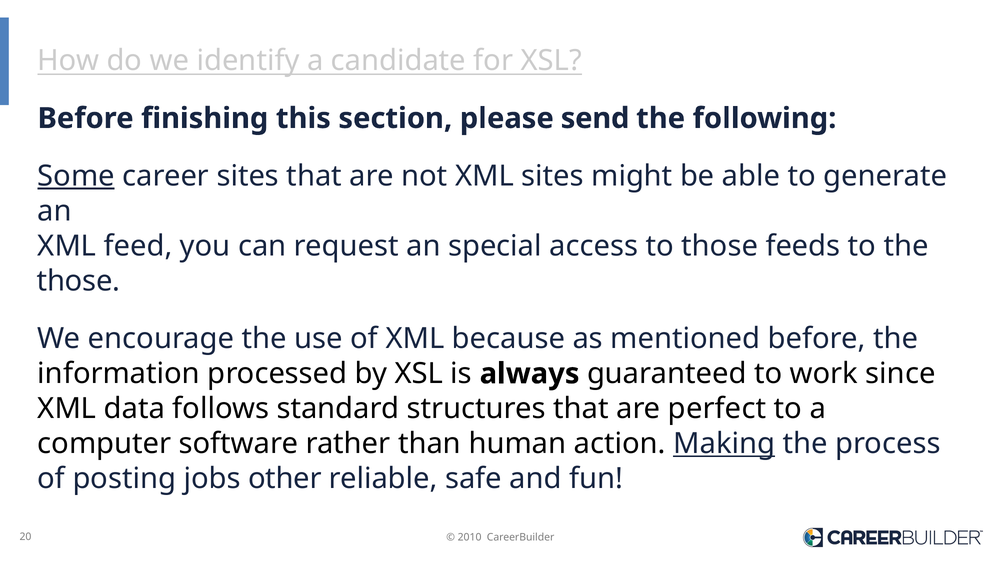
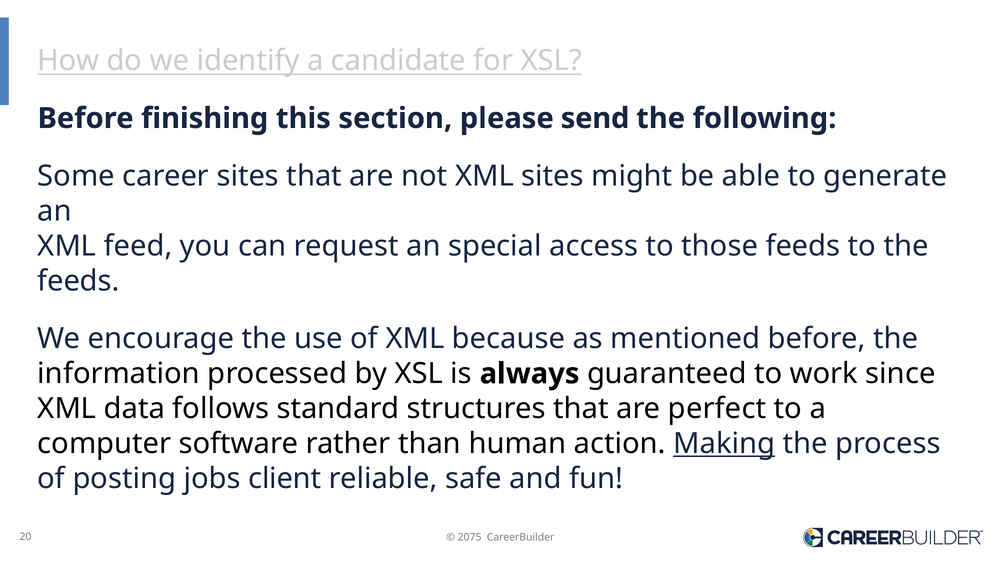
Some underline: present -> none
those at (79, 281): those -> feeds
other: other -> client
2010: 2010 -> 2075
